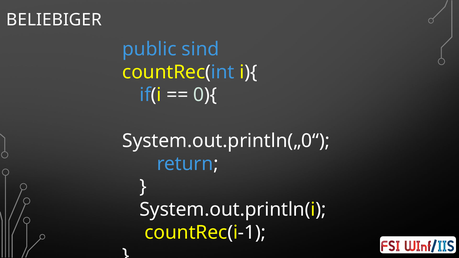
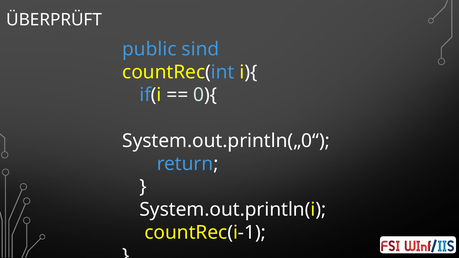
BELIEBIGER: BELIEBIGER -> ÜBERPRÜFT
